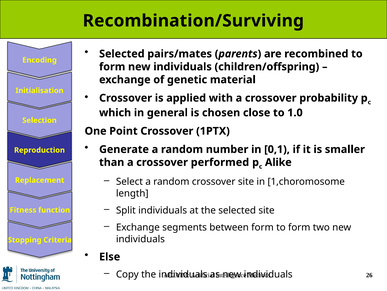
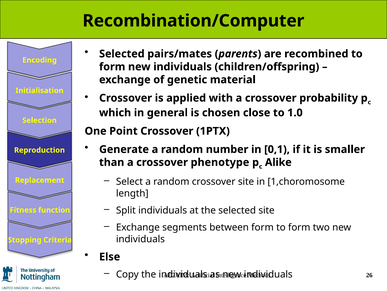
Recombination/Surviving: Recombination/Surviving -> Recombination/Computer
performed: performed -> phenotype
